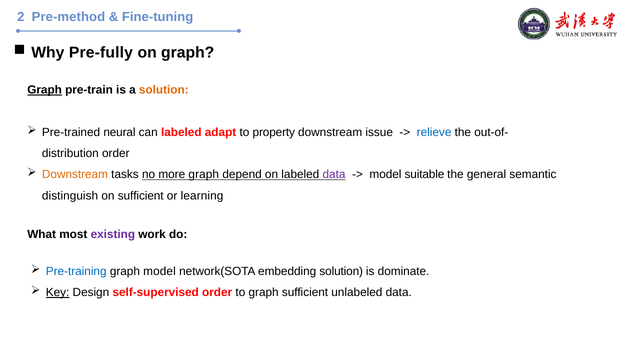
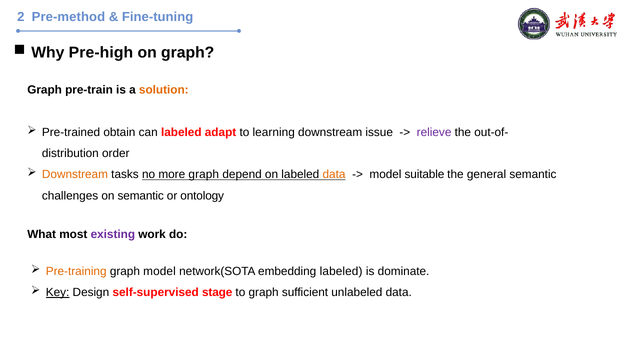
Pre-fully: Pre-fully -> Pre-high
Graph at (45, 90) underline: present -> none
neural: neural -> obtain
property: property -> learning
relieve colour: blue -> purple
data at (334, 175) colour: purple -> orange
distinguish: distinguish -> challenges
on sufficient: sufficient -> semantic
learning: learning -> ontology
Pre-training colour: blue -> orange
embedding solution: solution -> labeled
self-supervised order: order -> stage
